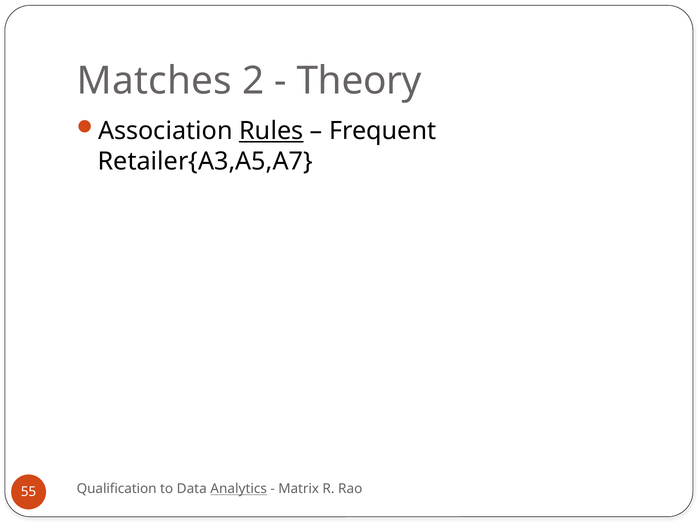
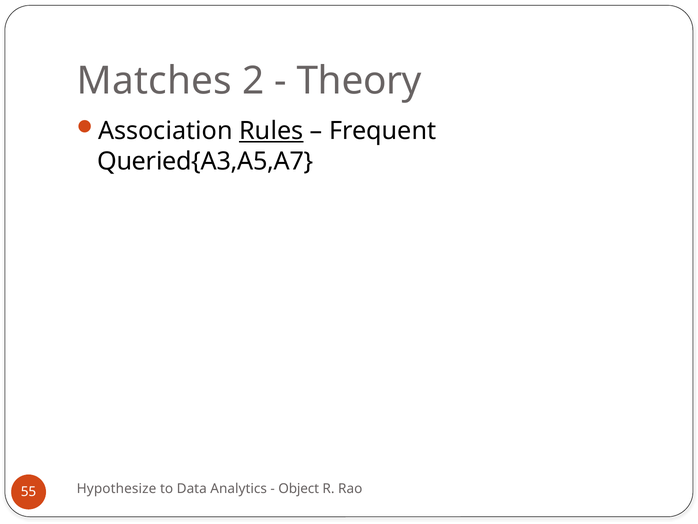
Retailer{A3,A5,A7: Retailer{A3,A5,A7 -> Queried{A3,A5,A7
Qualification: Qualification -> Hypothesize
Analytics underline: present -> none
Matrix: Matrix -> Object
